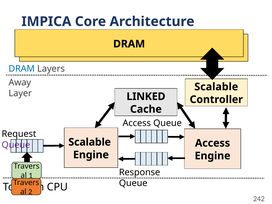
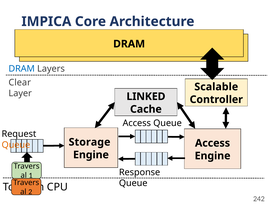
Away: Away -> Clear
Scalable at (90, 142): Scalable -> Storage
Queue at (16, 145) colour: purple -> orange
